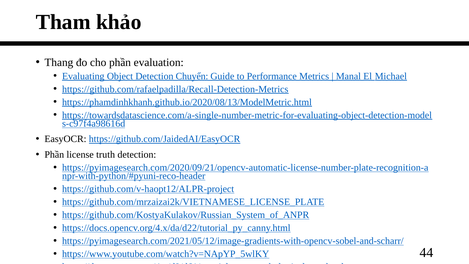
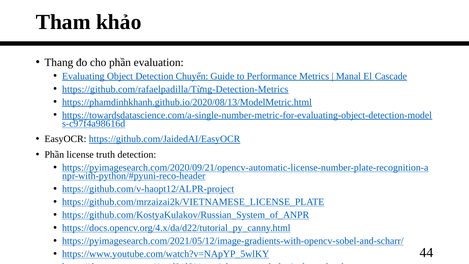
Michael: Michael -> Cascade
https://github.com/rafaelpadilla/Recall-Detection-Metrics: https://github.com/rafaelpadilla/Recall-Detection-Metrics -> https://github.com/rafaelpadilla/Từng-Detection-Metrics
